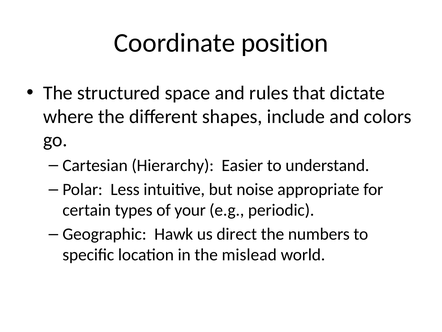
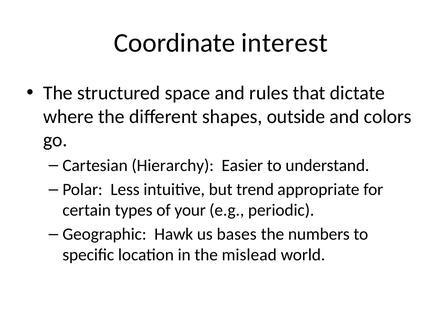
position: position -> interest
include: include -> outside
noise: noise -> trend
direct: direct -> bases
